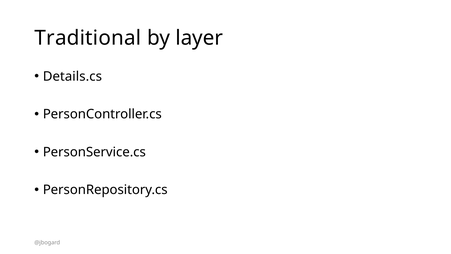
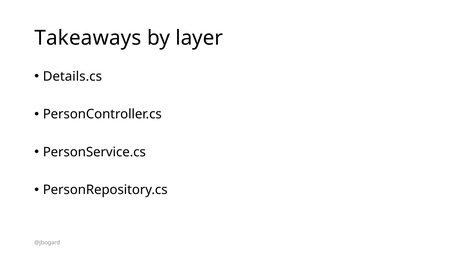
Traditional: Traditional -> Takeaways
